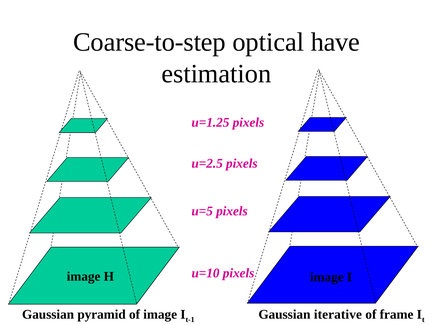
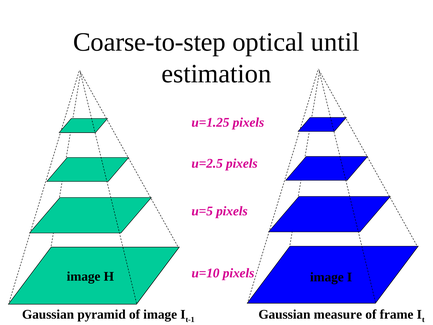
have: have -> until
iterative: iterative -> measure
